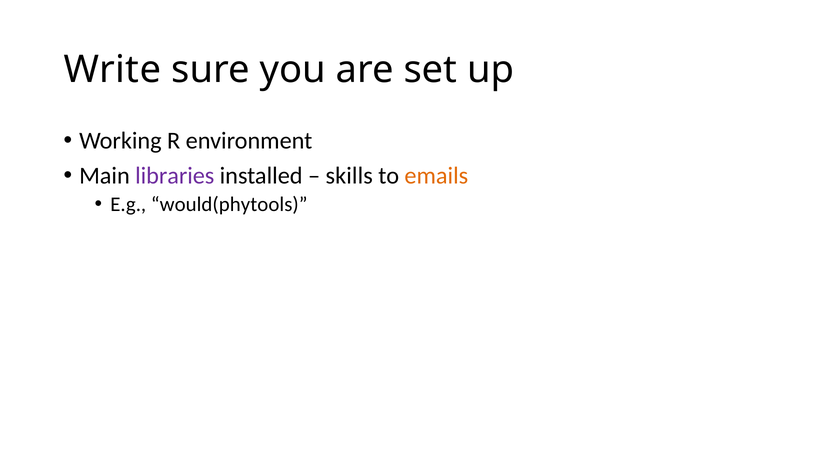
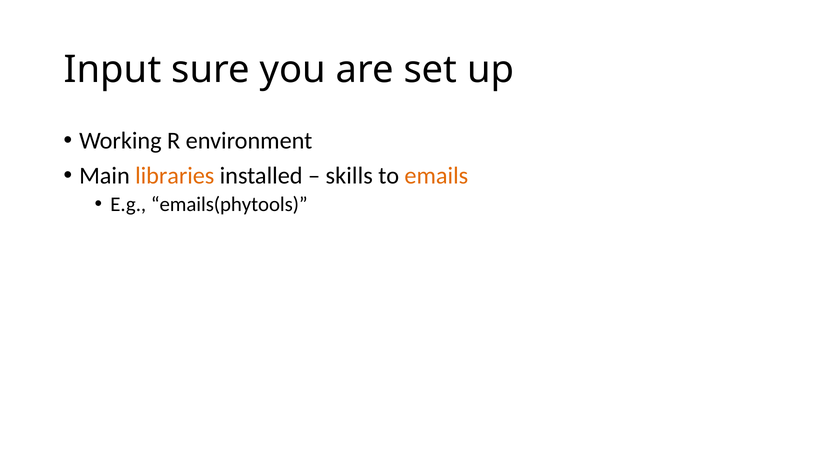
Write: Write -> Input
libraries colour: purple -> orange
would(phytools: would(phytools -> emails(phytools
